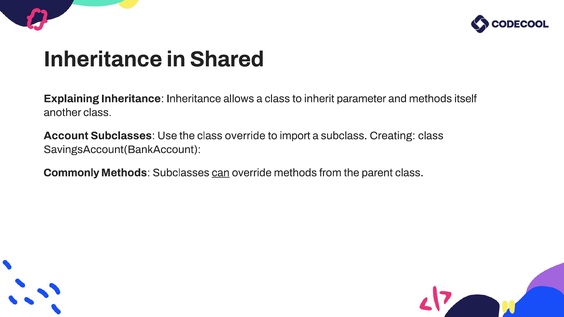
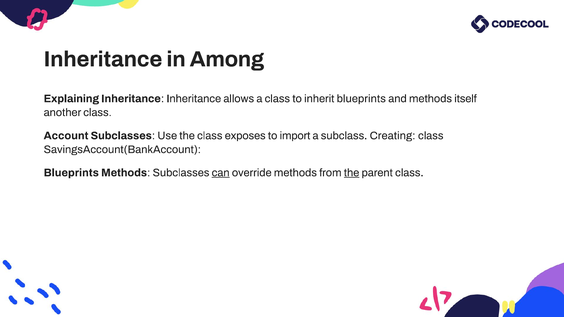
Shared: Shared -> Among
inherit parameter: parameter -> blueprints
class override: override -> exposes
Commonly at (71, 173): Commonly -> Blueprints
the at (352, 173) underline: none -> present
